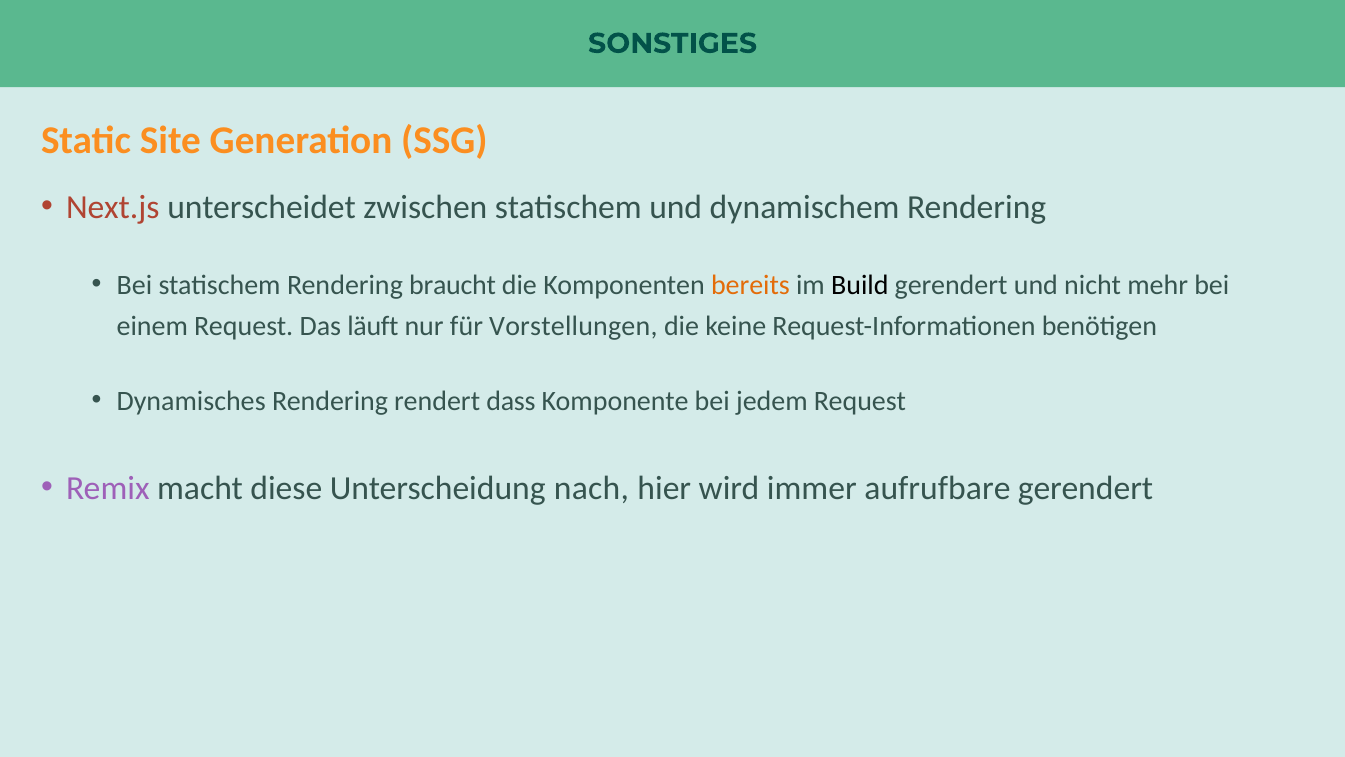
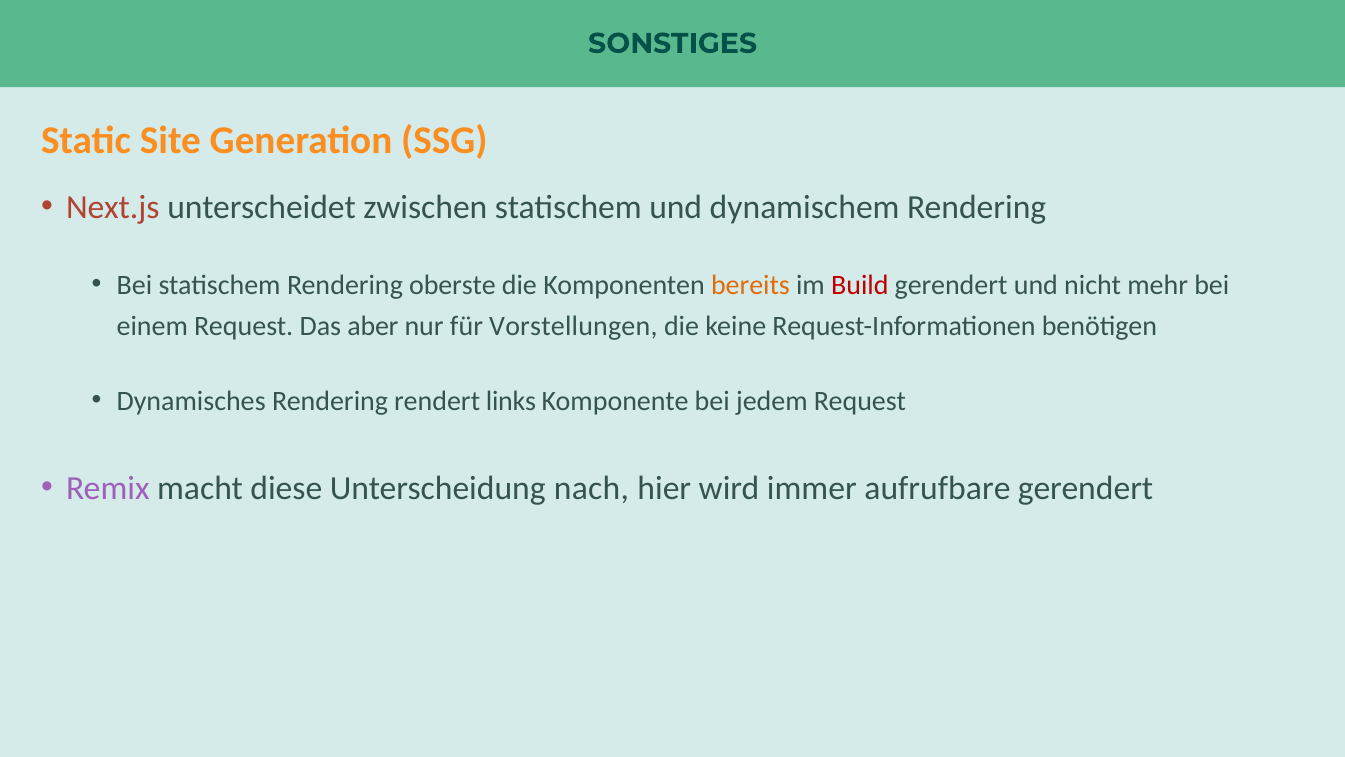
braucht: braucht -> oberste
Build colour: black -> red
läuft: läuft -> aber
dass: dass -> links
